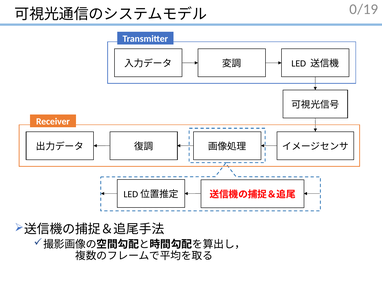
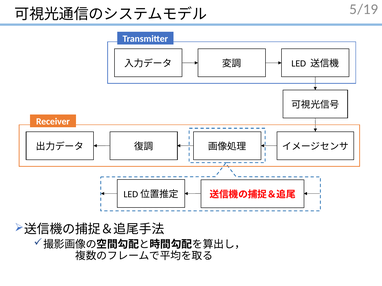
0: 0 -> 5
